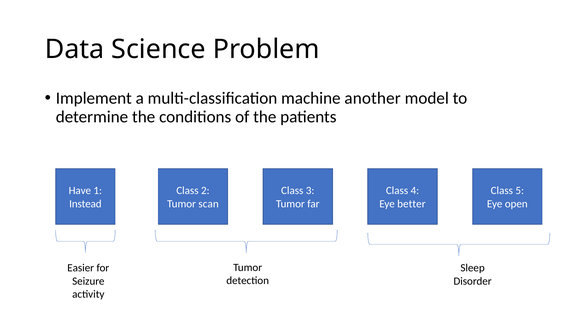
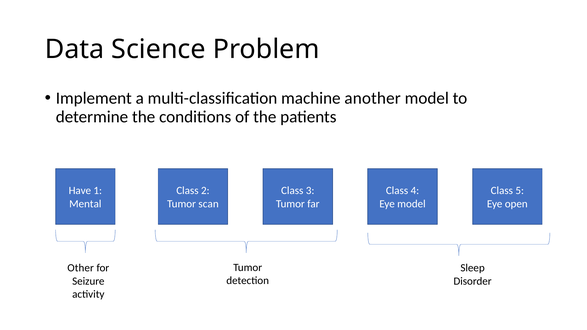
Instead: Instead -> Mental
Eye better: better -> model
Easier: Easier -> Other
